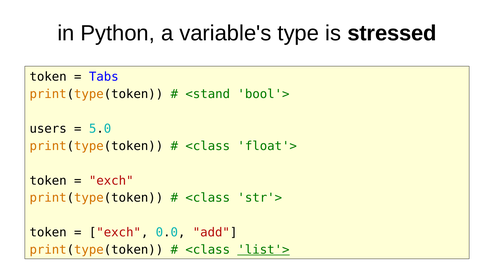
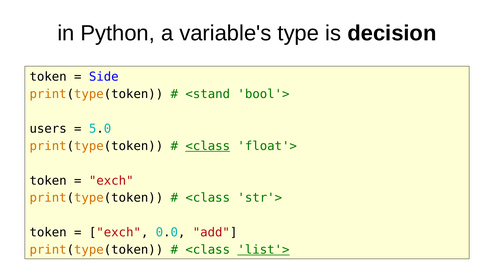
stressed: stressed -> decision
Tabs: Tabs -> Side
<class at (208, 146) underline: none -> present
